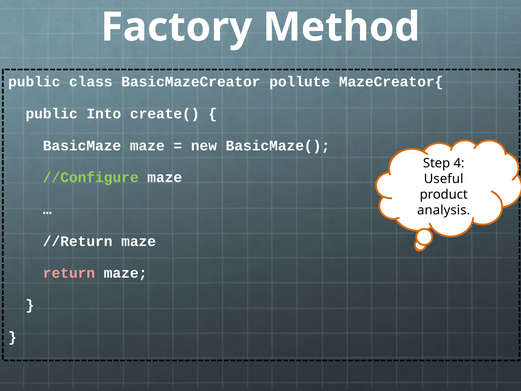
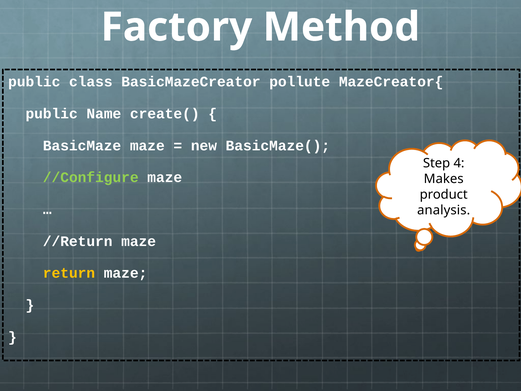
Into: Into -> Name
Useful: Useful -> Makes
return colour: pink -> yellow
